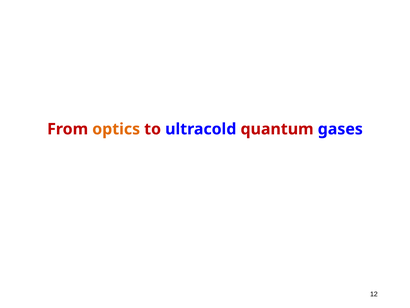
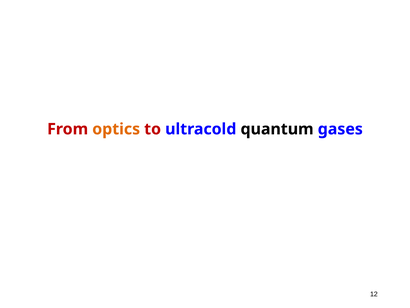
quantum colour: red -> black
